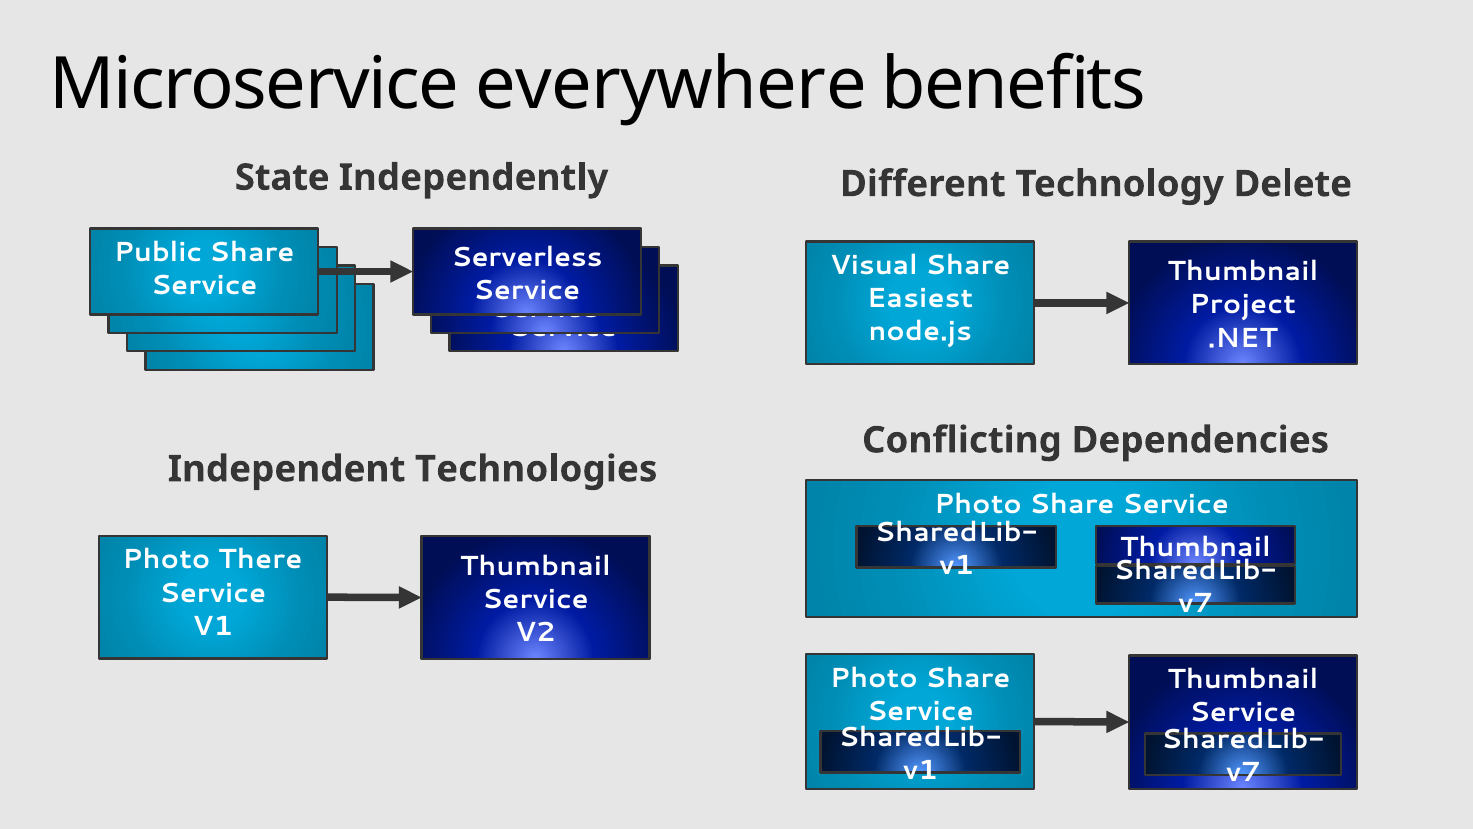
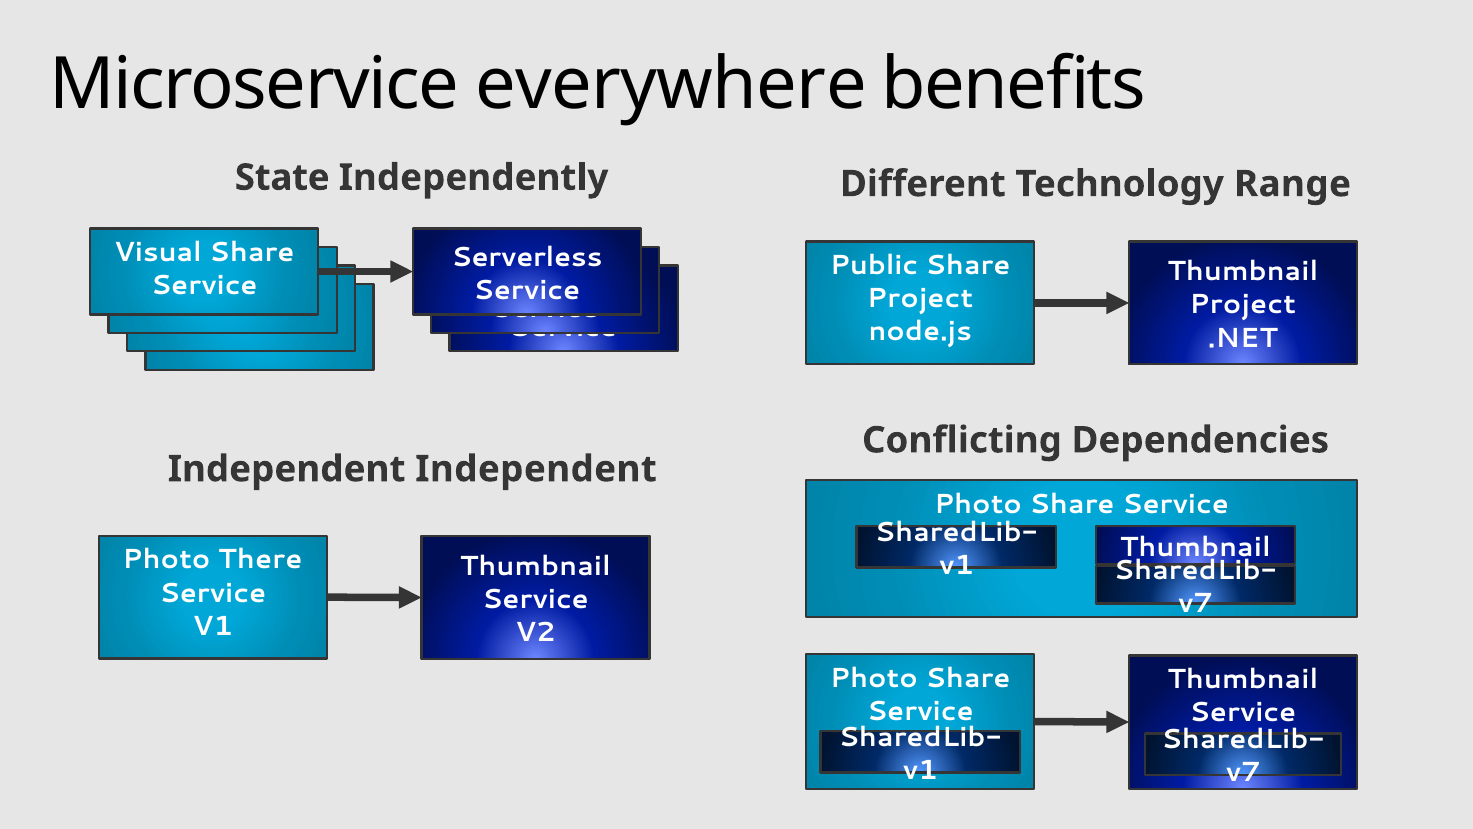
Delete: Delete -> Range
Public: Public -> Visual
Visual: Visual -> Public
Easiest at (920, 299): Easiest -> Project
Independent Technologies: Technologies -> Independent
